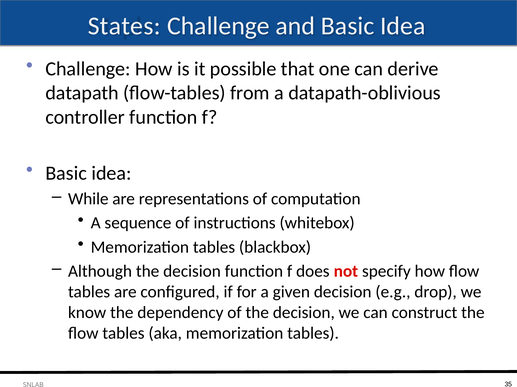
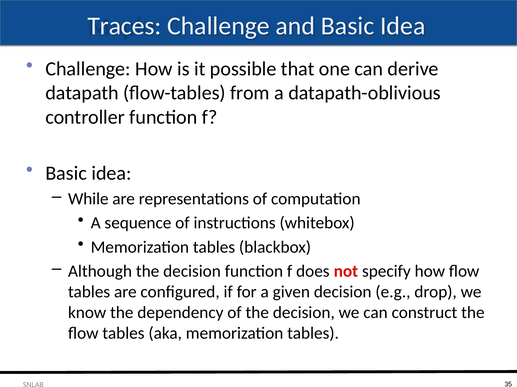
States: States -> Traces
